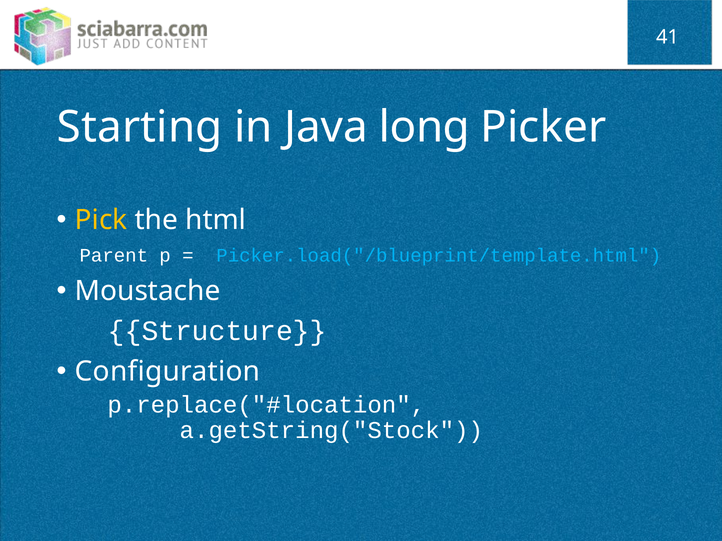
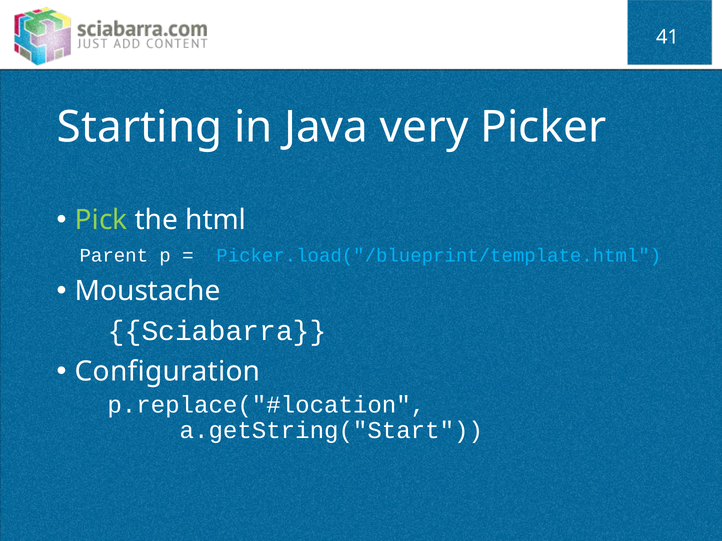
long: long -> very
Pick colour: yellow -> light green
Structure: Structure -> Sciabarra
a.getString("Stock: a.getString("Stock -> a.getString("Start
